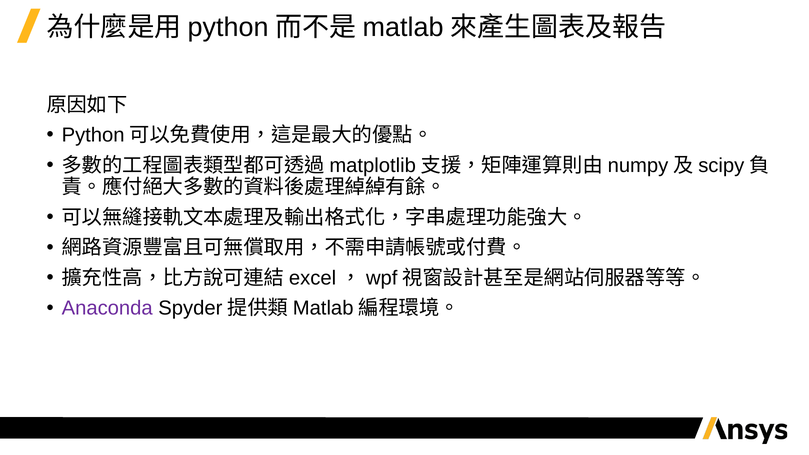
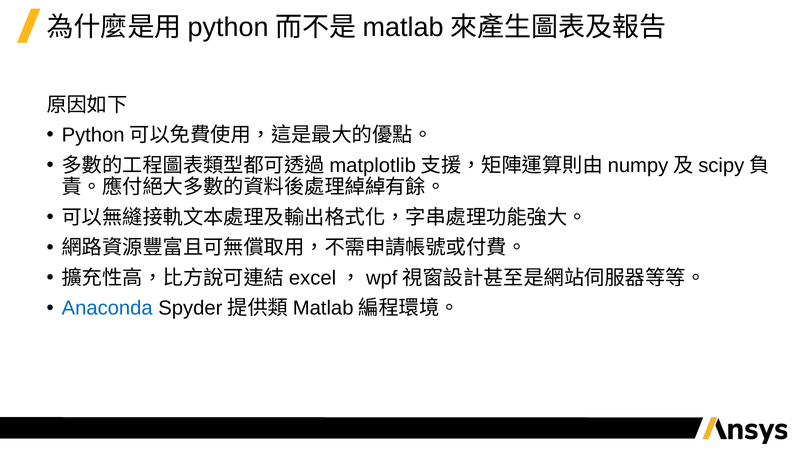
Anaconda colour: purple -> blue
